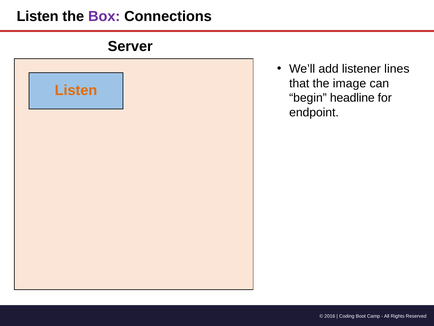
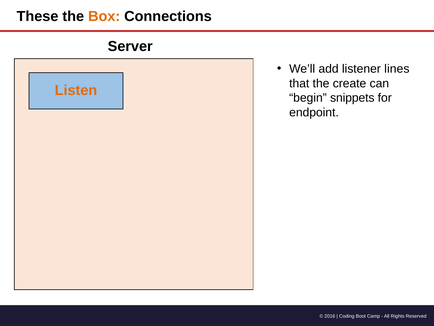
Listen at (38, 16): Listen -> These
Box colour: purple -> orange
image: image -> create
headline: headline -> snippets
